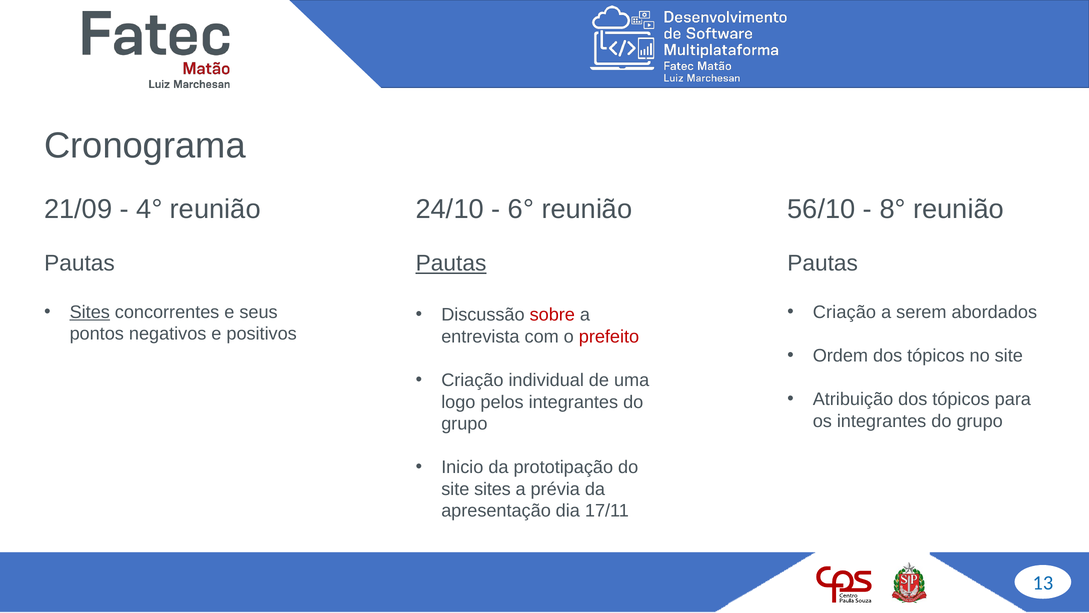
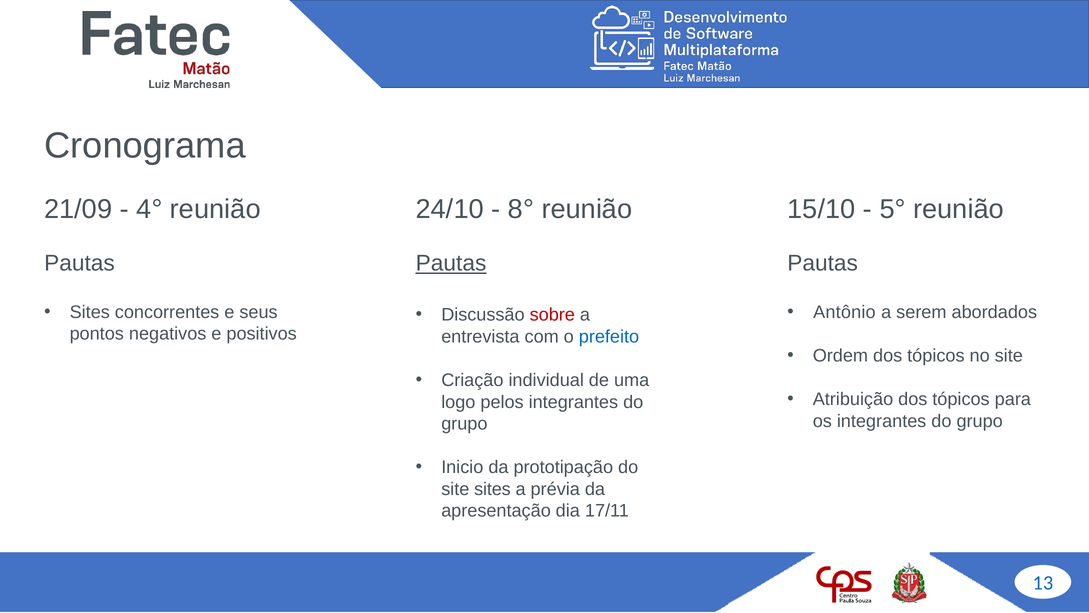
6°: 6° -> 8°
56/10: 56/10 -> 15/10
8°: 8° -> 5°
Sites at (90, 312) underline: present -> none
Criação at (844, 312): Criação -> Antônio
prefeito colour: red -> blue
